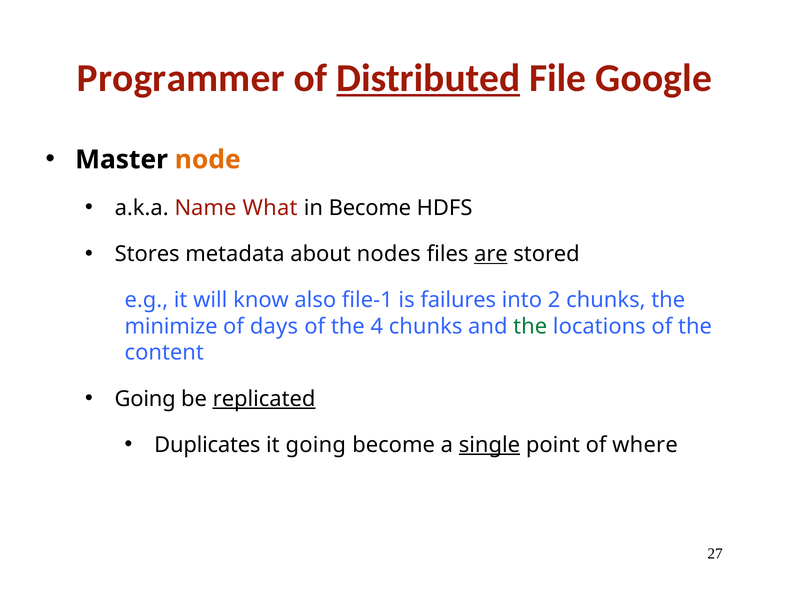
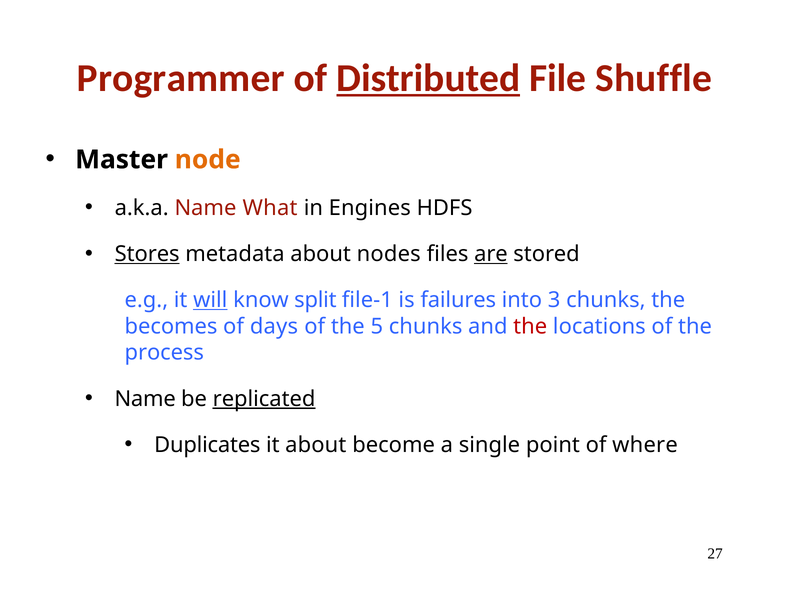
Google: Google -> Shuffle
in Become: Become -> Engines
Stores underline: none -> present
will underline: none -> present
also: also -> split
2: 2 -> 3
minimize: minimize -> becomes
4: 4 -> 5
the at (530, 327) colour: green -> red
content: content -> process
Going at (145, 399): Going -> Name
it going: going -> about
single underline: present -> none
